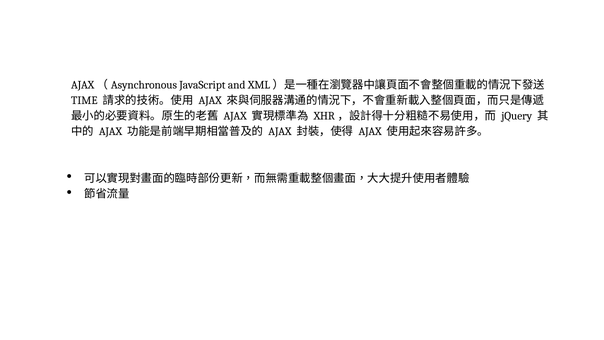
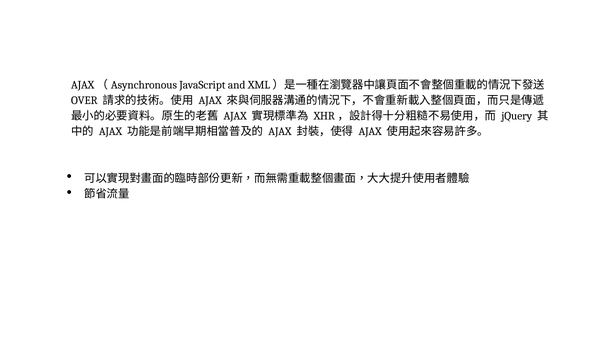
TIME: TIME -> OVER
